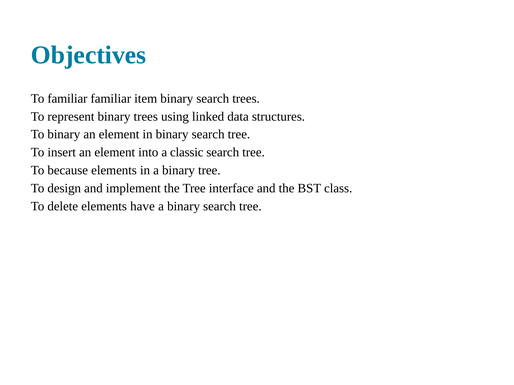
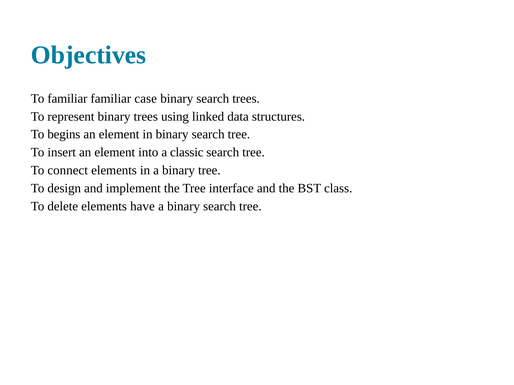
item: item -> case
To binary: binary -> begins
because: because -> connect
